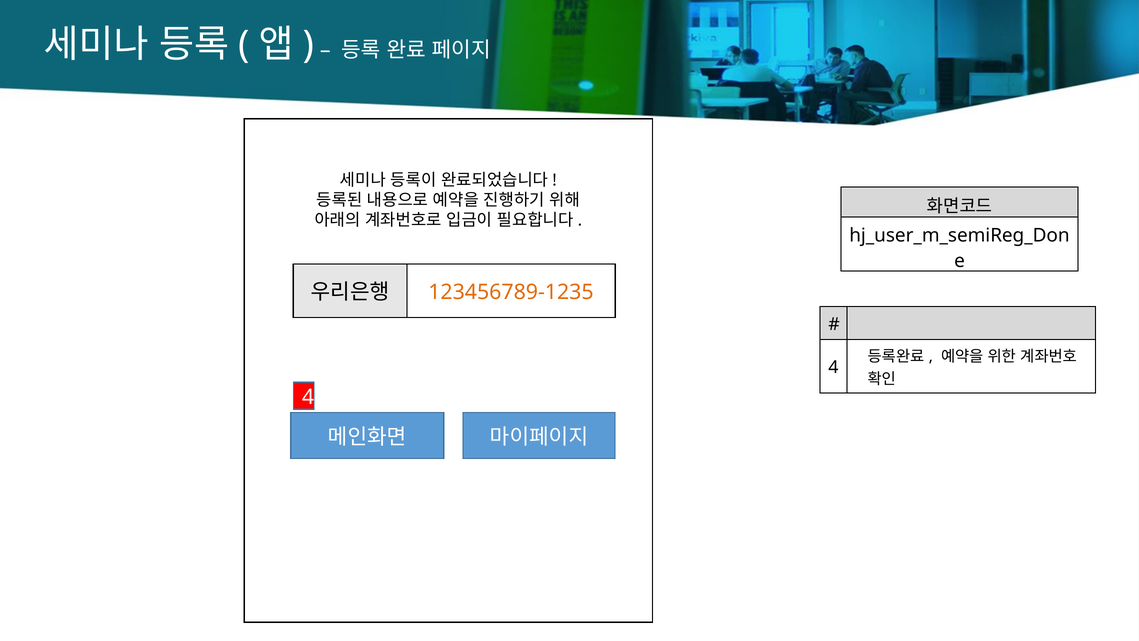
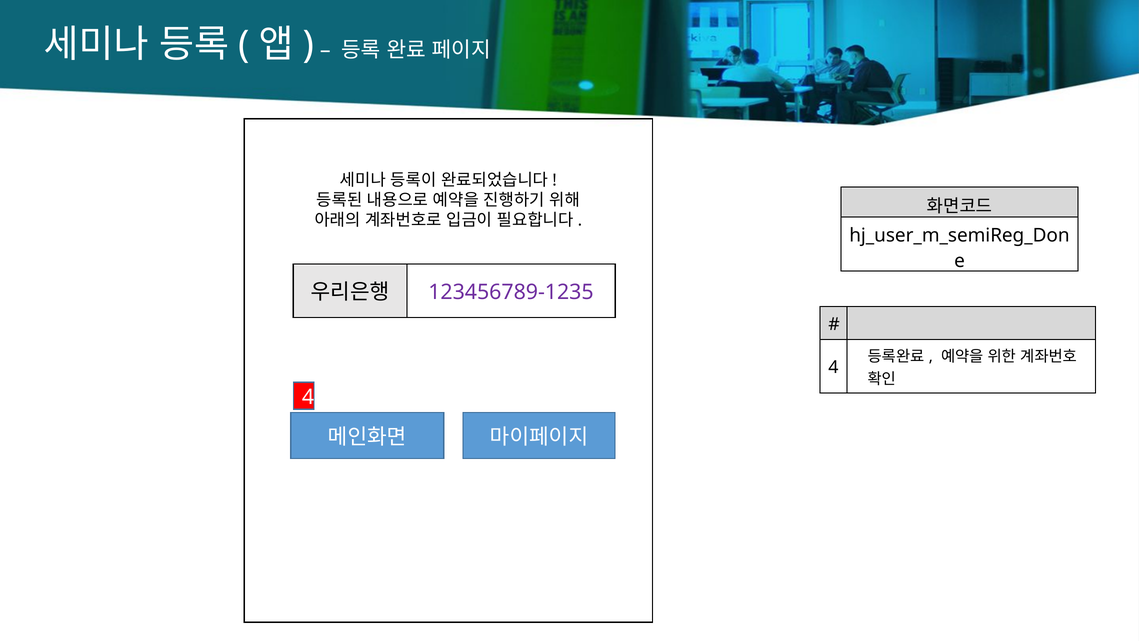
123456789-1235 colour: orange -> purple
